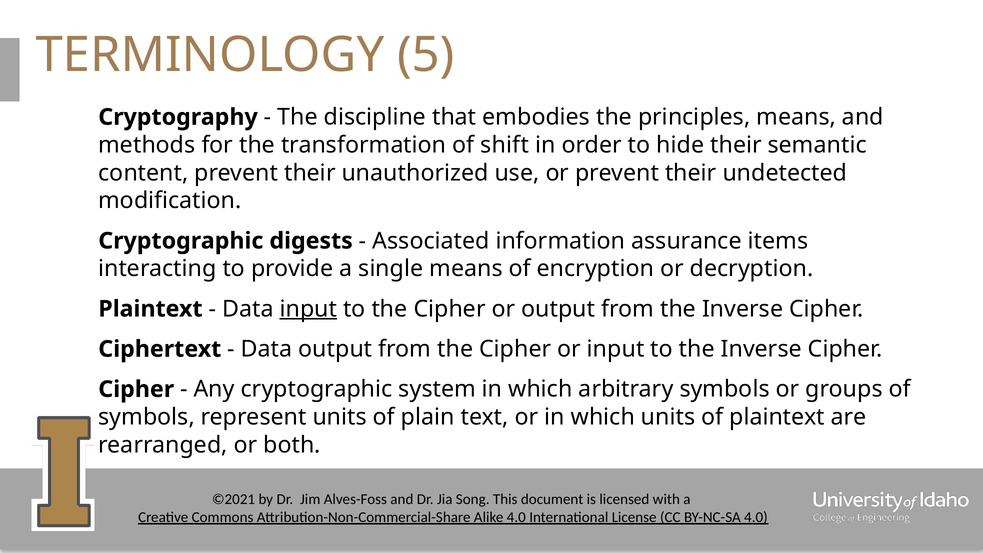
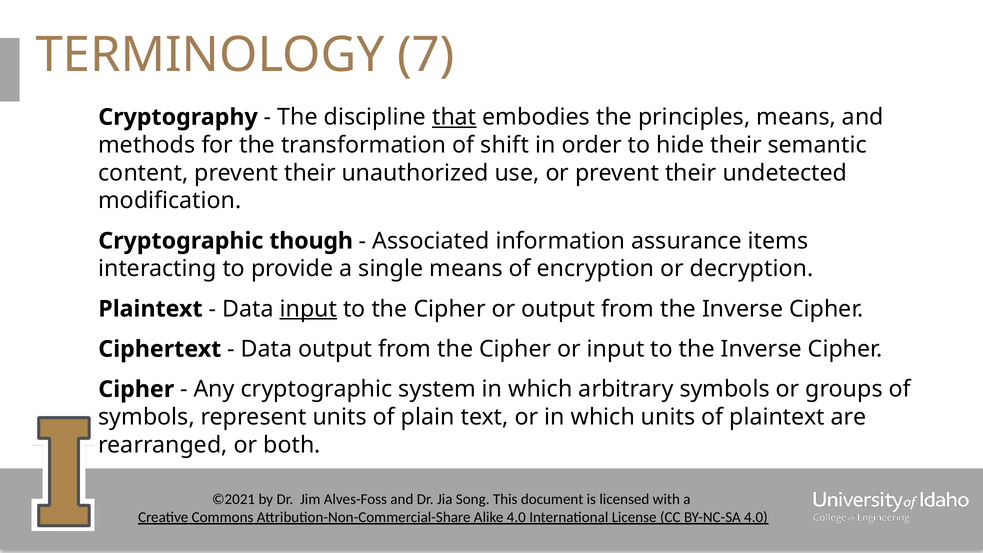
5: 5 -> 7
that underline: none -> present
digests: digests -> though
